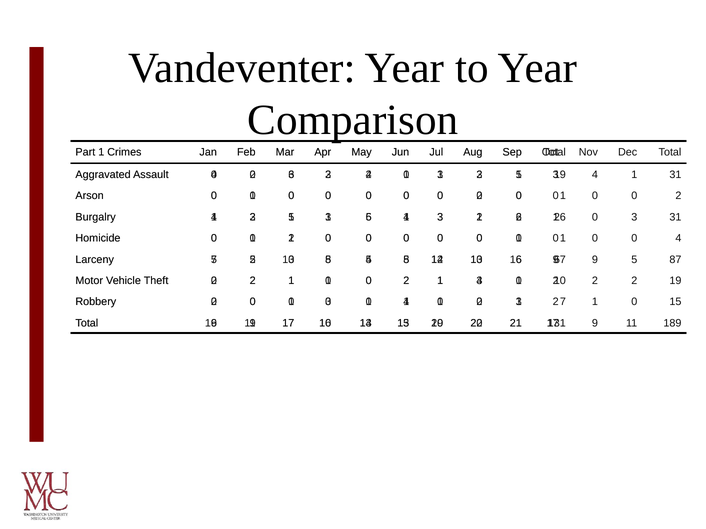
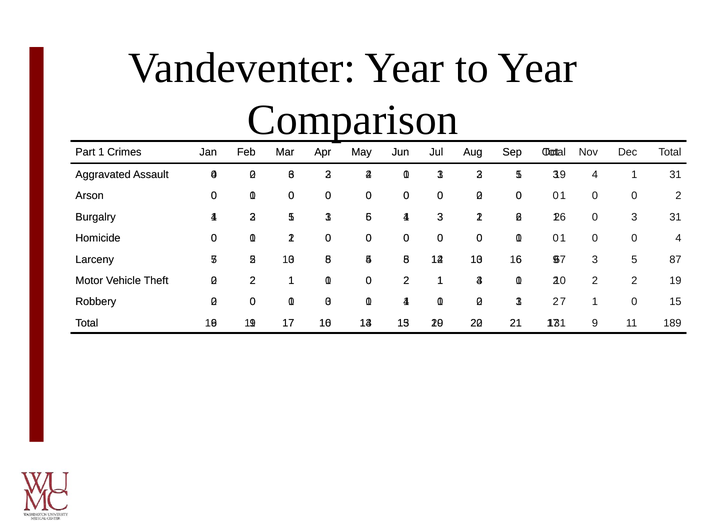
9 at (595, 260): 9 -> 3
